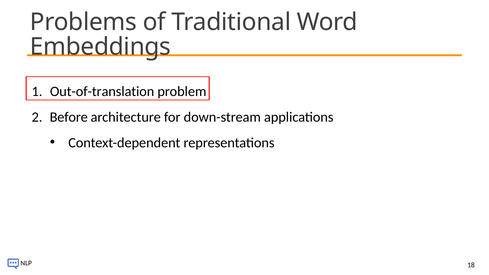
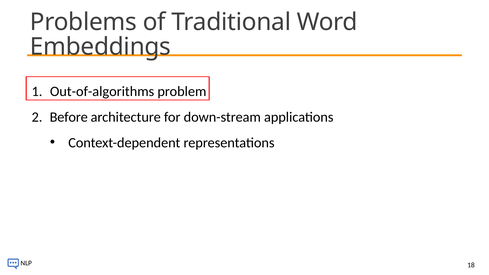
Out-of-translation: Out-of-translation -> Out-of-algorithms
